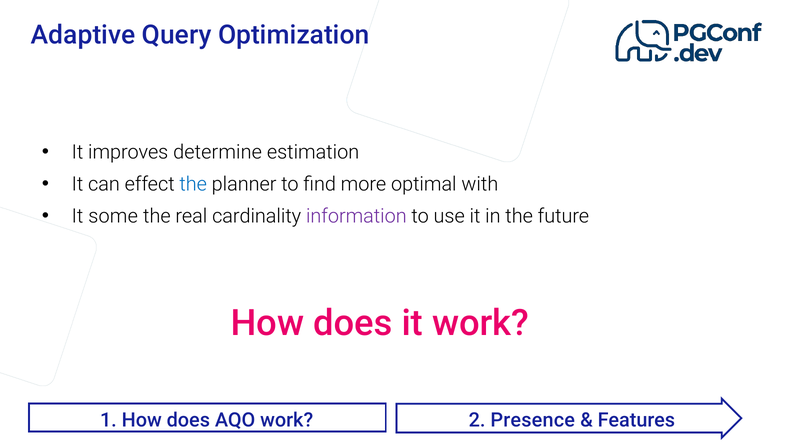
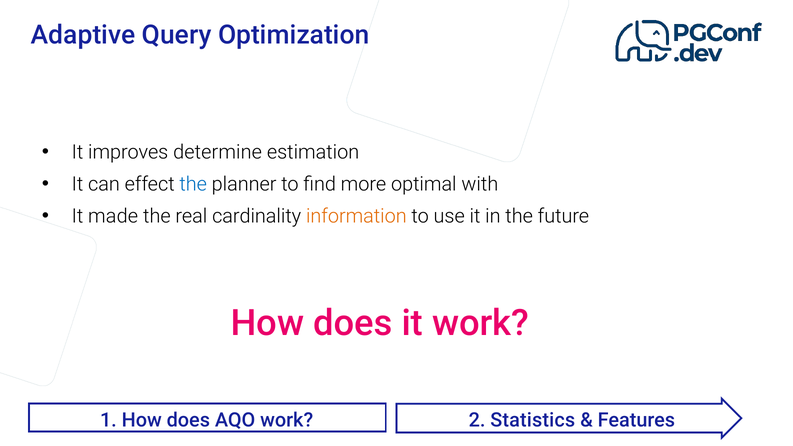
some: some -> made
information colour: purple -> orange
Presence: Presence -> Statistics
